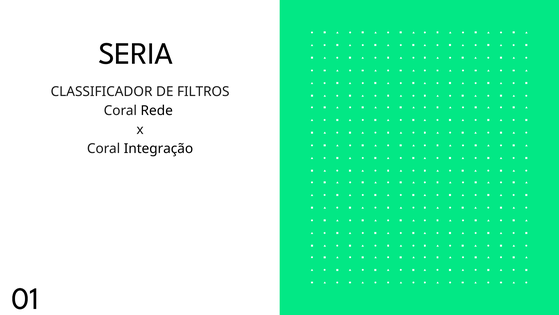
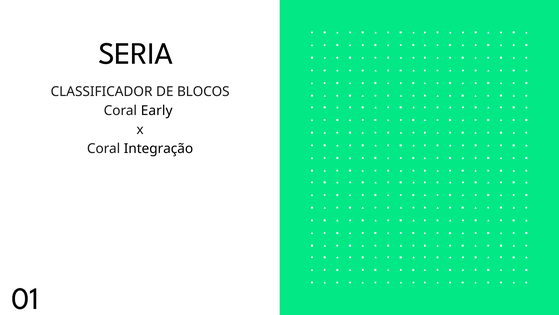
FILTROS: FILTROS -> BLOCOS
Rede: Rede -> Early
